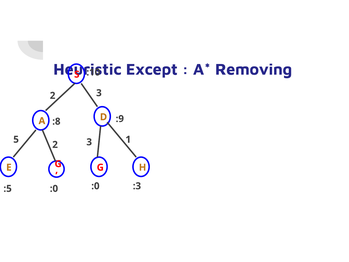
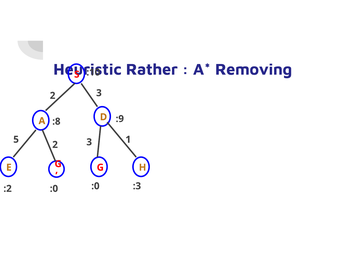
Except: Except -> Rather
:5: :5 -> :2
